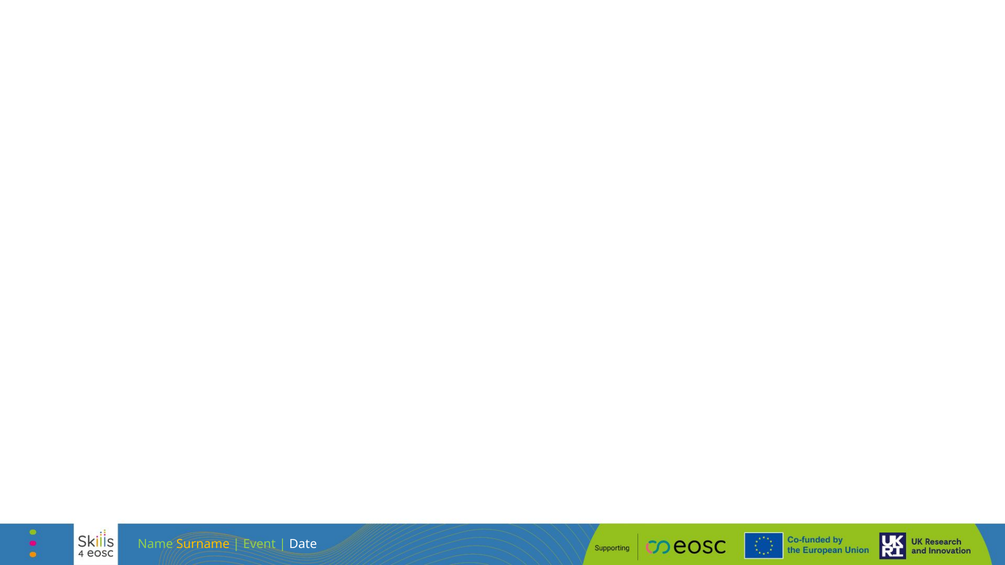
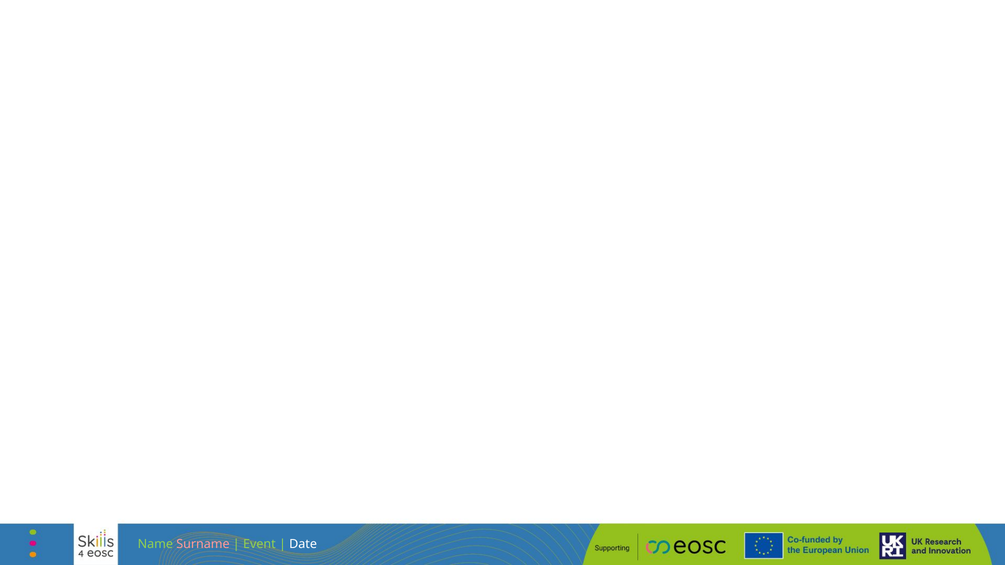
Surname colour: yellow -> pink
